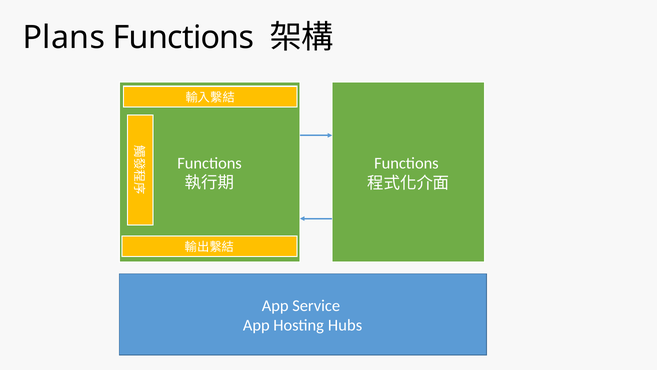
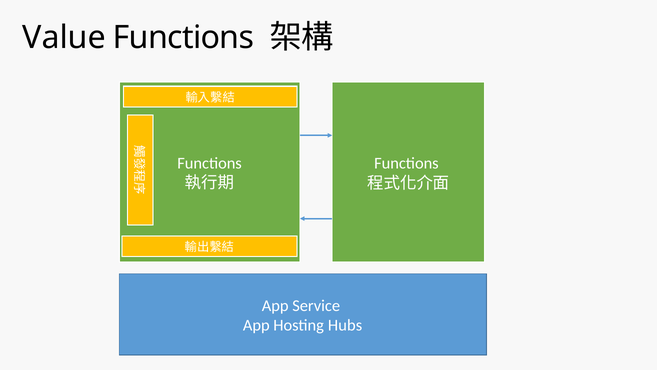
Plans: Plans -> Value
